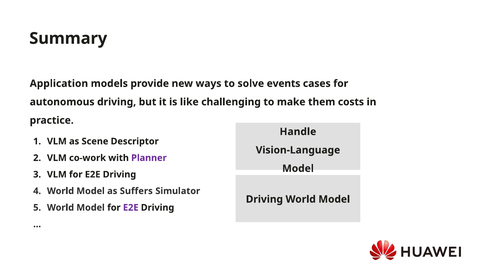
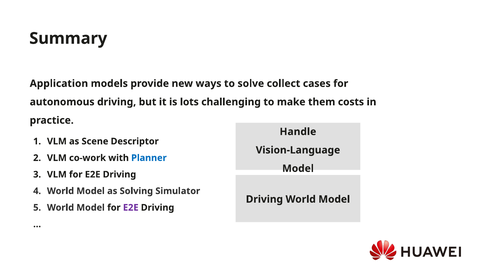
events: events -> collect
like: like -> lots
Planner colour: purple -> blue
Suffers: Suffers -> Solving
